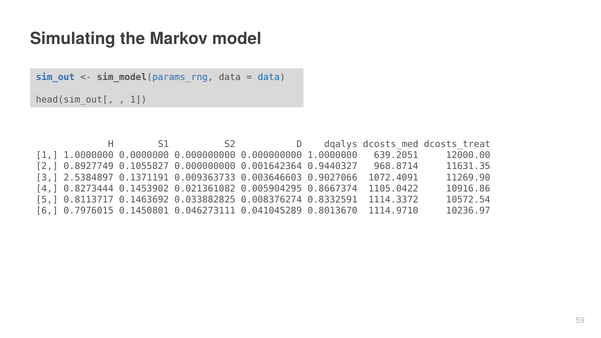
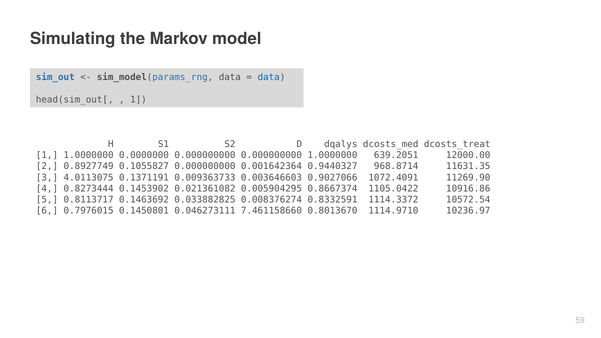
2.5384897: 2.5384897 -> 4.0113075
0.041045289: 0.041045289 -> 7.461158660
